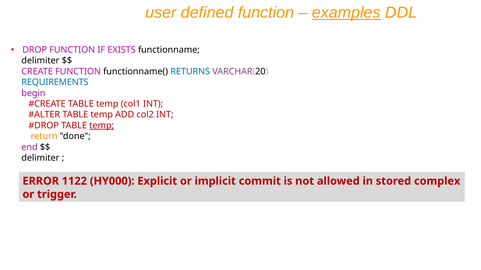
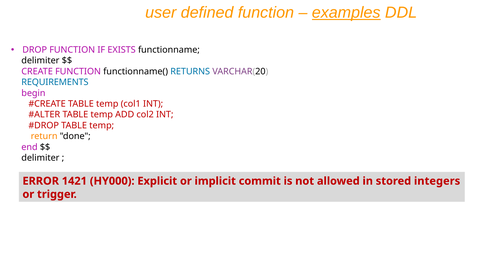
temp at (102, 126) underline: present -> none
1122: 1122 -> 1421
complex: complex -> integers
